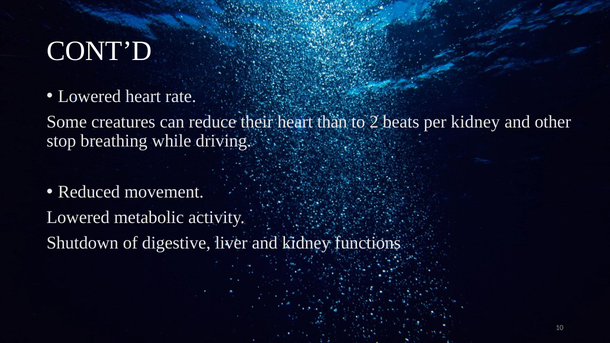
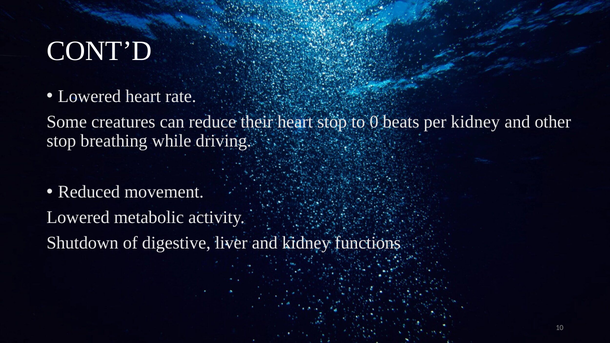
heart than: than -> stop
2: 2 -> 0
